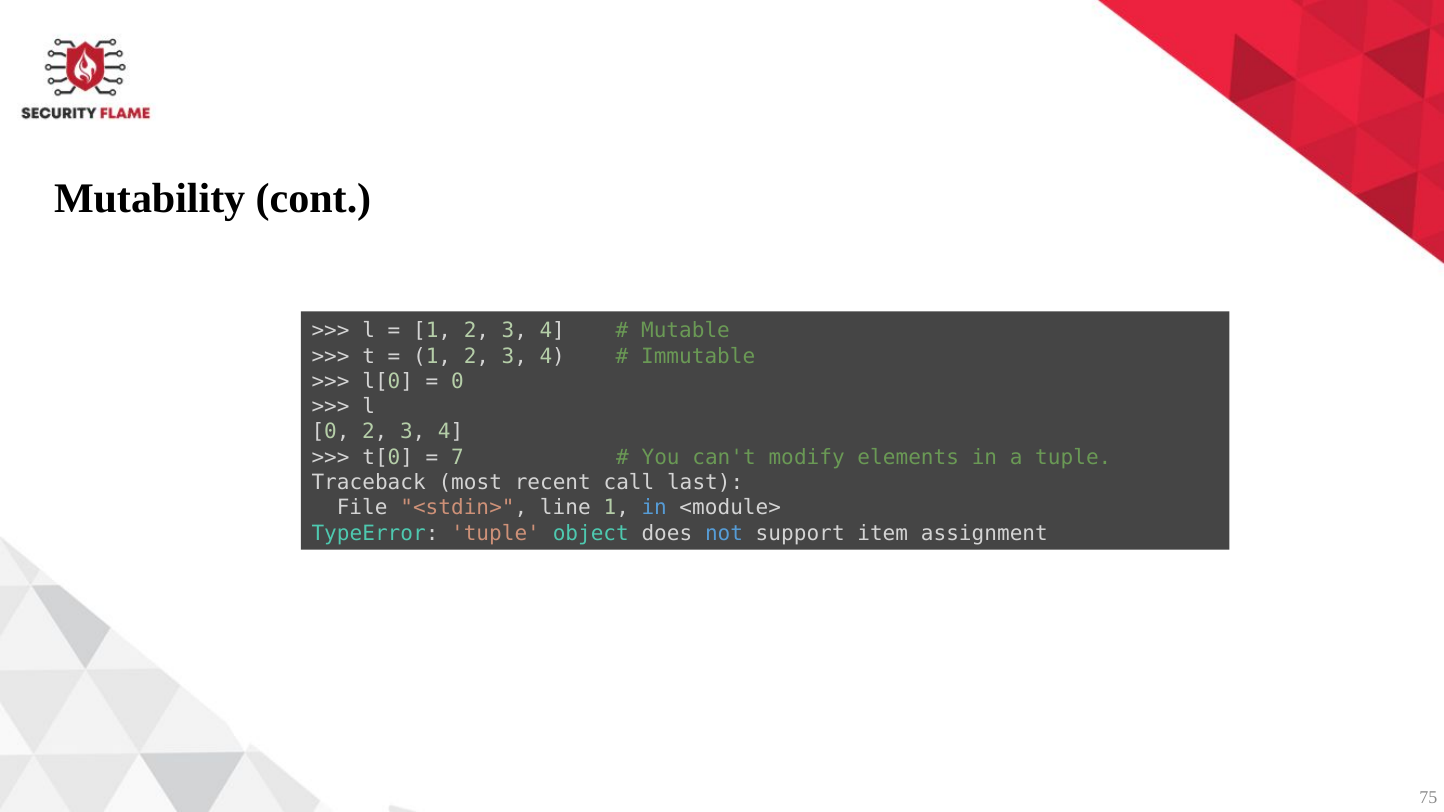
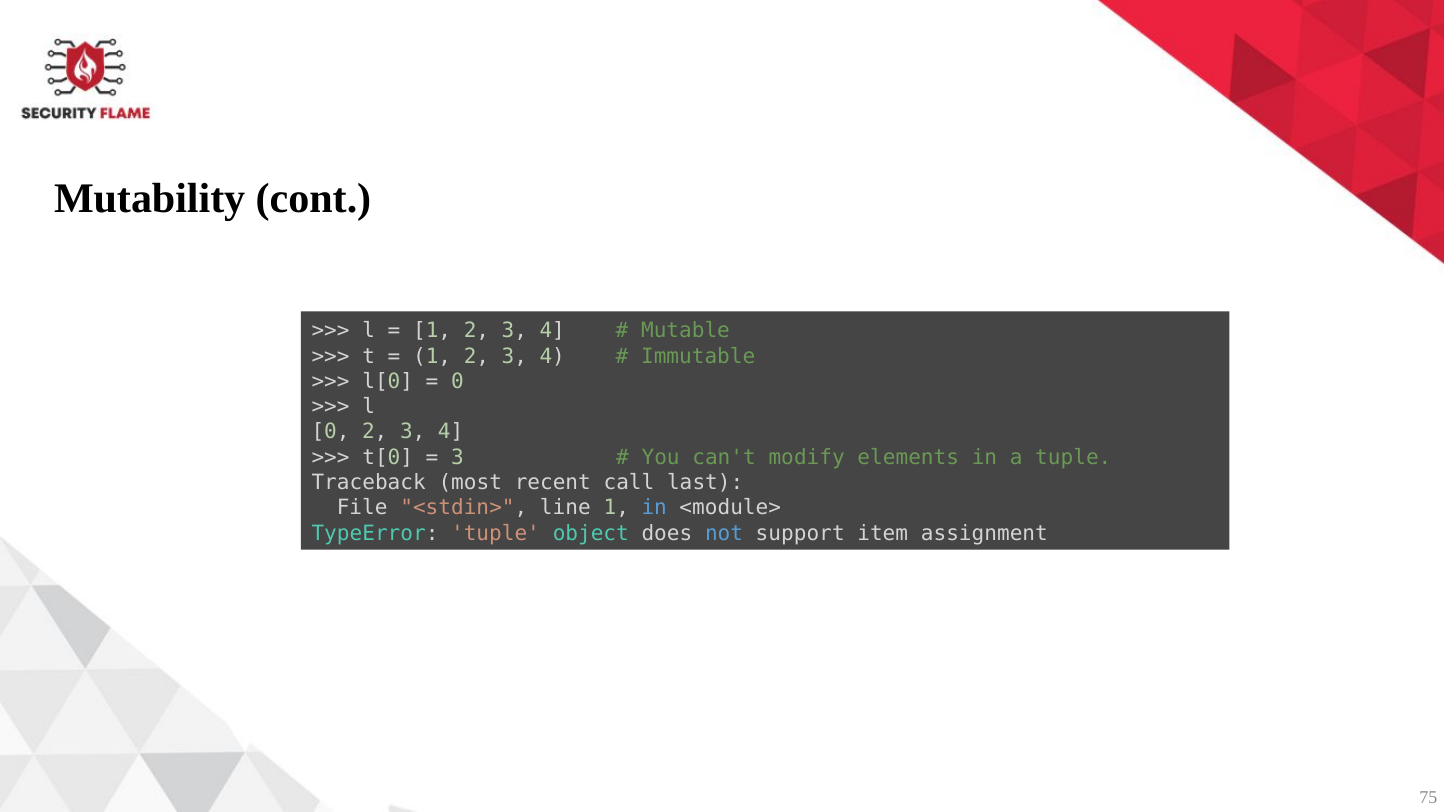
7 at (457, 457): 7 -> 3
